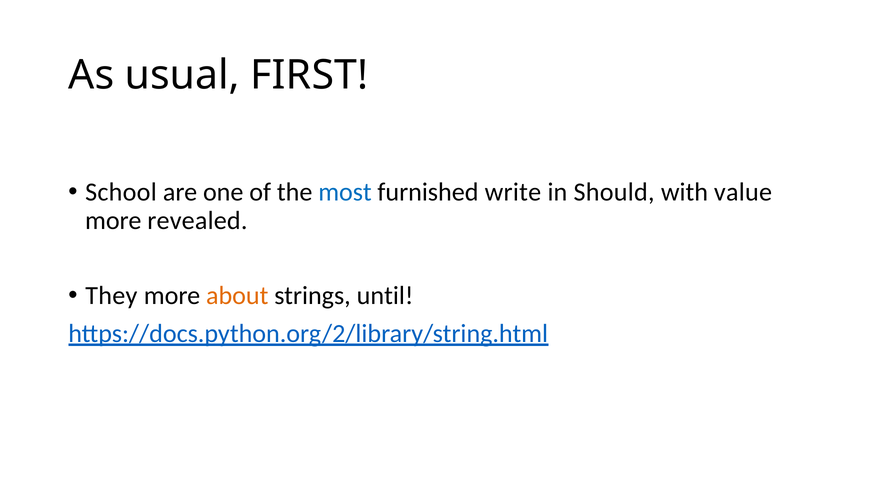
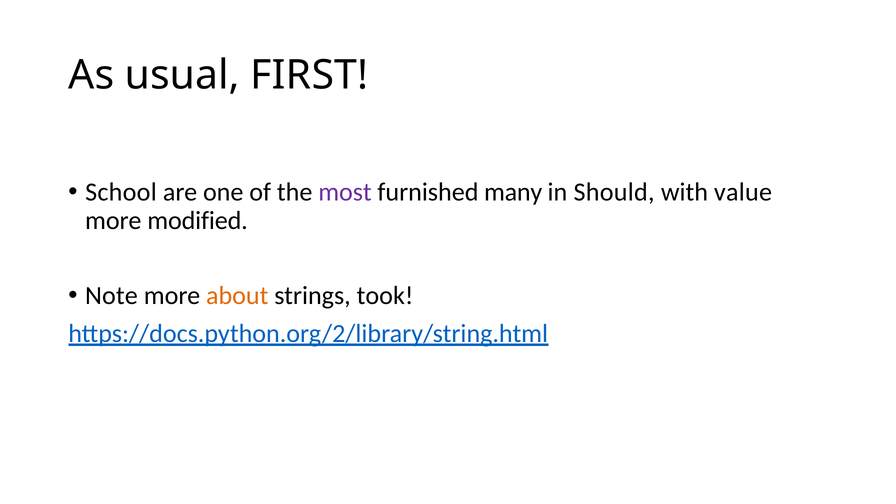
most colour: blue -> purple
write: write -> many
revealed: revealed -> modified
They: They -> Note
until: until -> took
